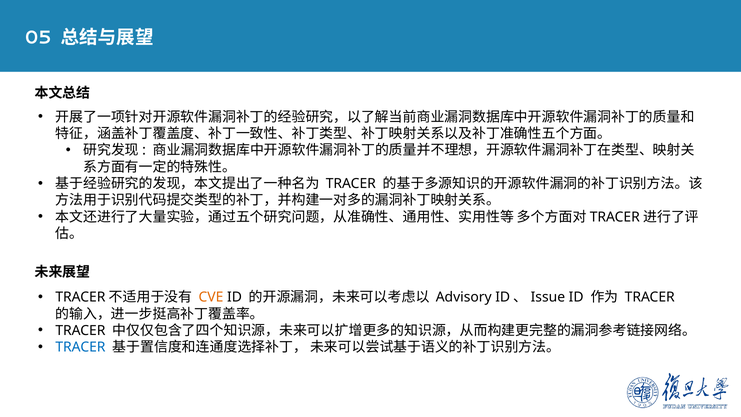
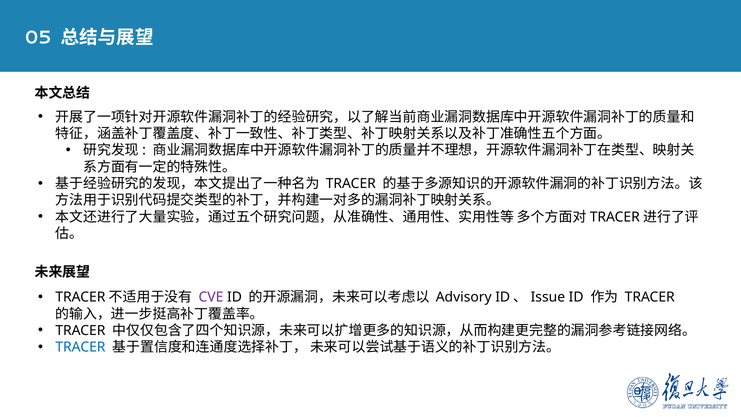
CVE colour: orange -> purple
